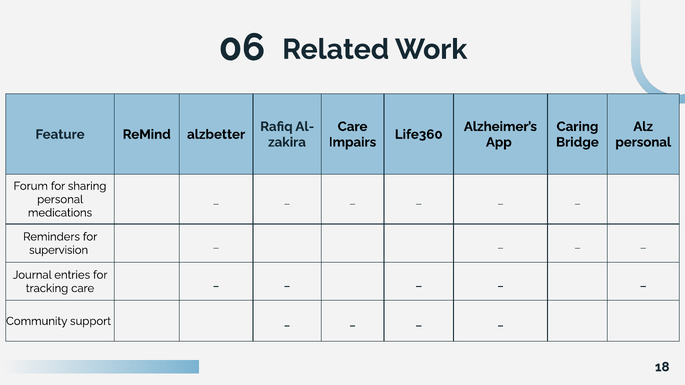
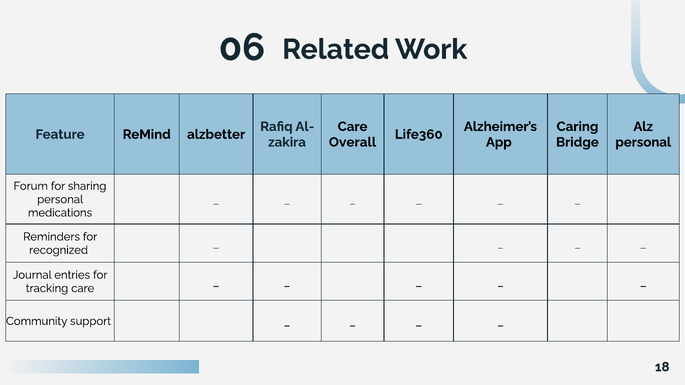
Impairs: Impairs -> Overall
supervision: supervision -> recognized
